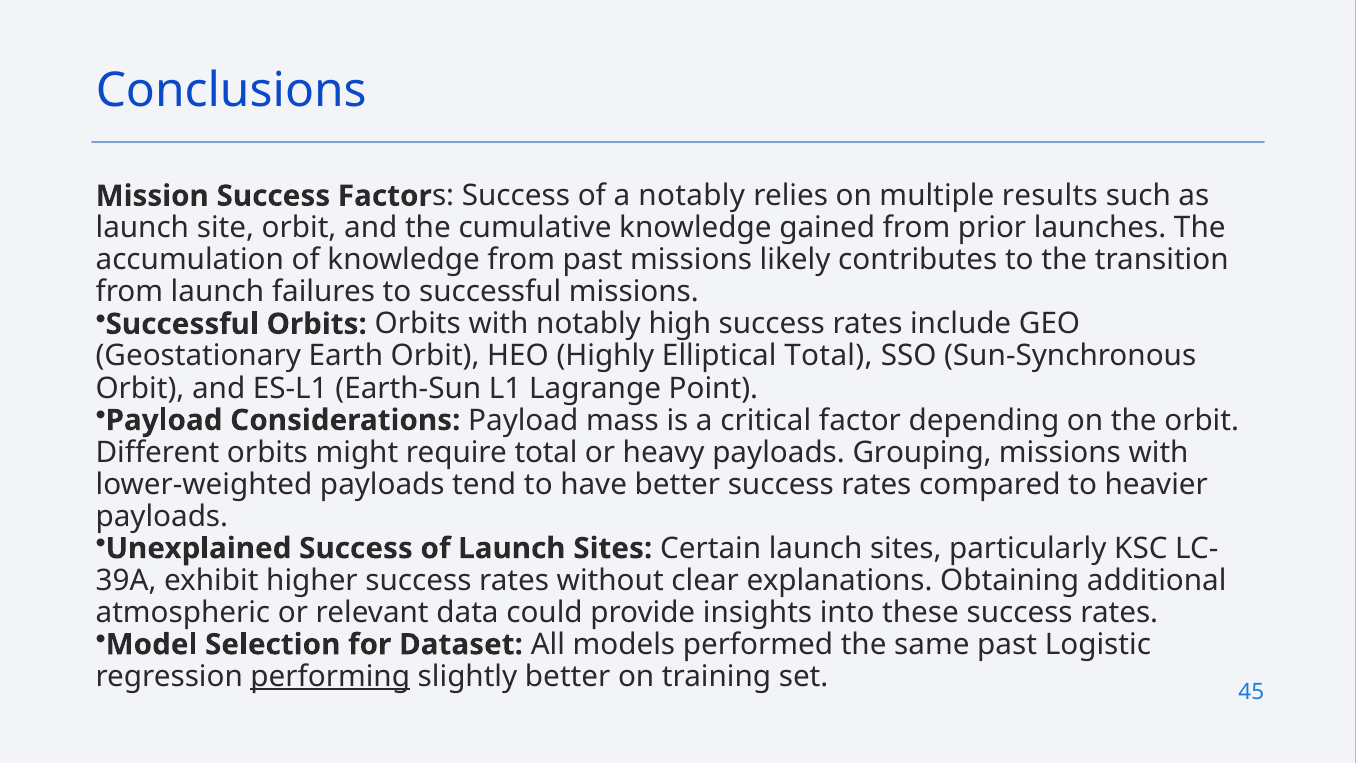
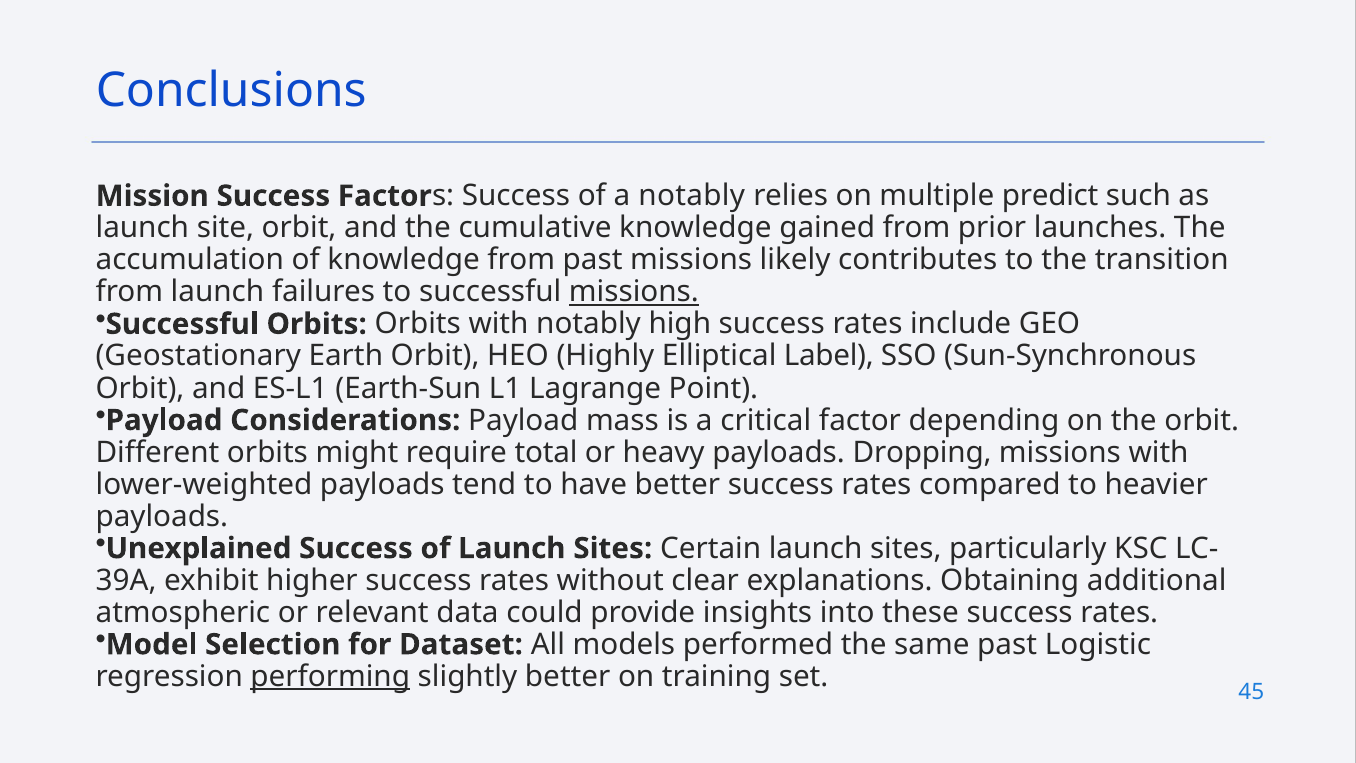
results: results -> predict
missions at (634, 292) underline: none -> present
Elliptical Total: Total -> Label
Grouping: Grouping -> Dropping
